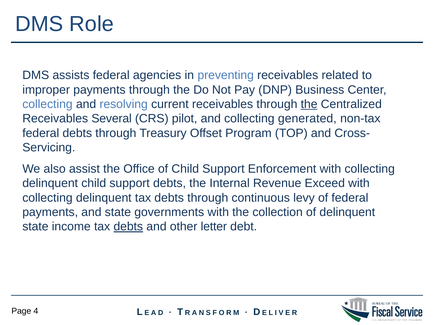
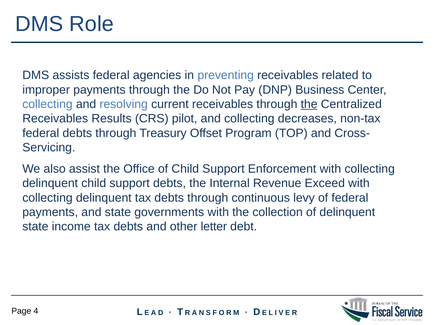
Several: Several -> Results
generated: generated -> decreases
debts at (128, 227) underline: present -> none
